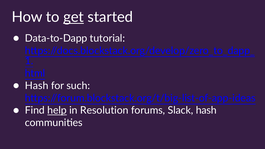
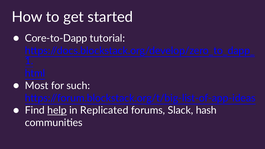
get underline: present -> none
Data-to-Dapp: Data-to-Dapp -> Core-to-Dapp
Hash at (37, 86): Hash -> Most
Resolution: Resolution -> Replicated
